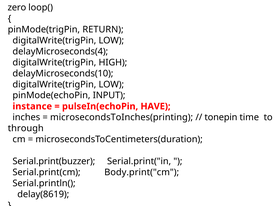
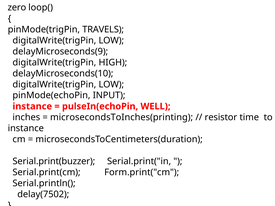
RETURN: RETURN -> TRAVELS
delayMicroseconds(4: delayMicroseconds(4 -> delayMicroseconds(9
HAVE: HAVE -> WELL
tonepin: tonepin -> resistor
through at (26, 128): through -> instance
Body.print("cm: Body.print("cm -> Form.print("cm
delay(8619: delay(8619 -> delay(7502
